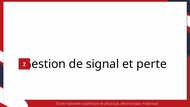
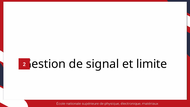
perte: perte -> limite
